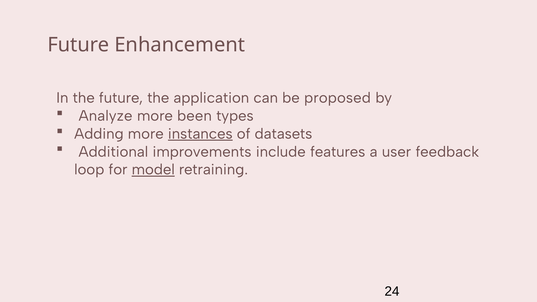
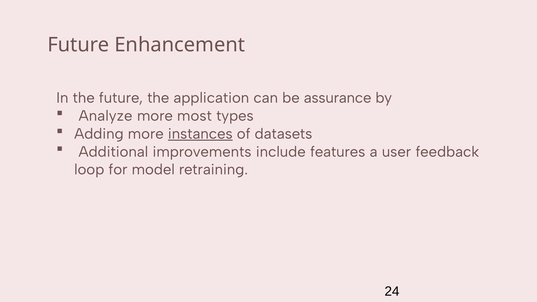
proposed: proposed -> assurance
been: been -> most
model underline: present -> none
